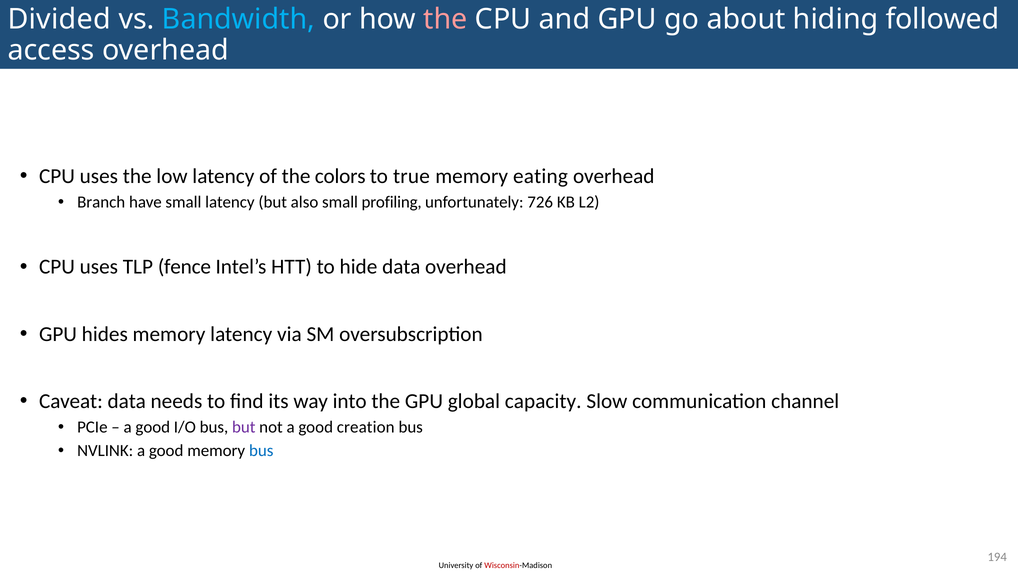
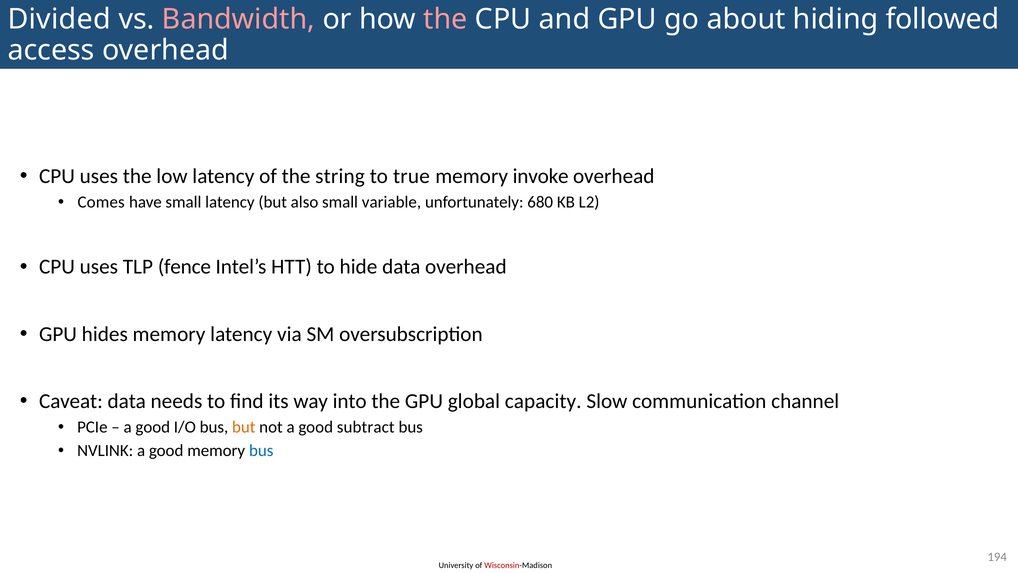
Bandwidth colour: light blue -> pink
colors: colors -> string
eating: eating -> invoke
Branch: Branch -> Comes
profiling: profiling -> variable
726: 726 -> 680
but at (244, 427) colour: purple -> orange
creation: creation -> subtract
